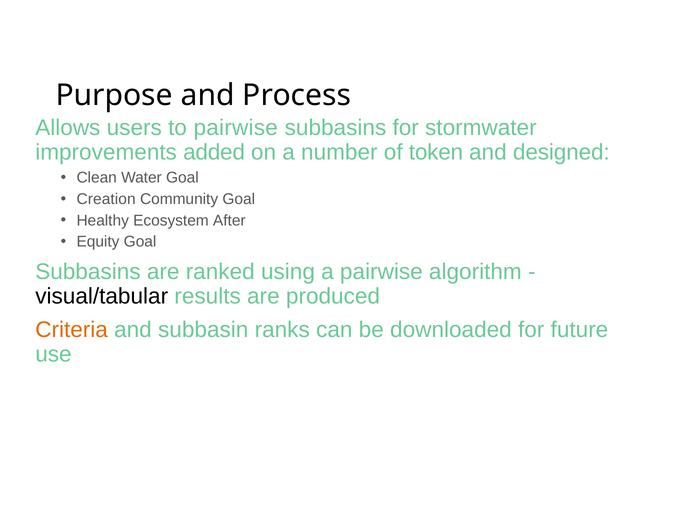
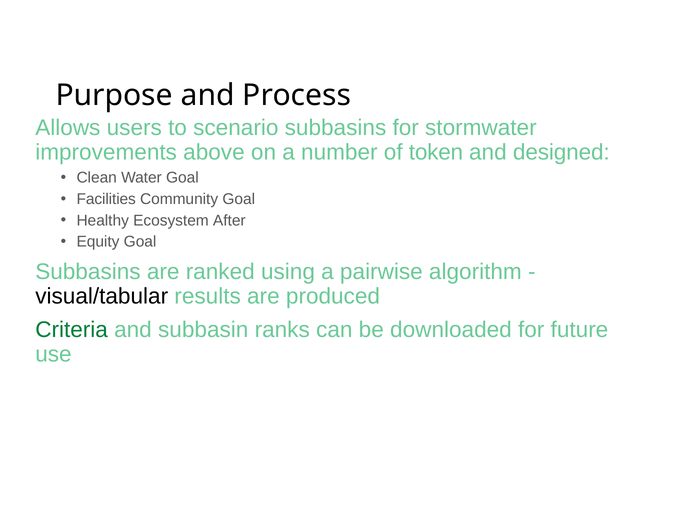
to pairwise: pairwise -> scenario
added: added -> above
Creation: Creation -> Facilities
Criteria colour: orange -> green
